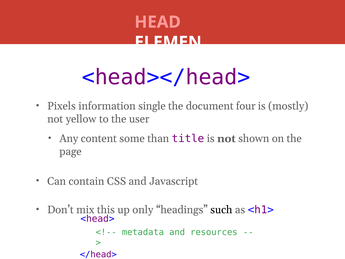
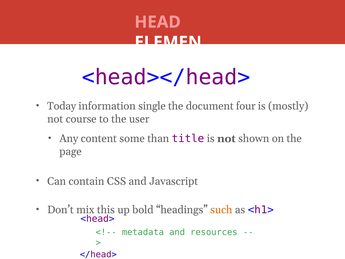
Pixels: Pixels -> Today
yellow: yellow -> course
only: only -> bold
such colour: black -> orange
